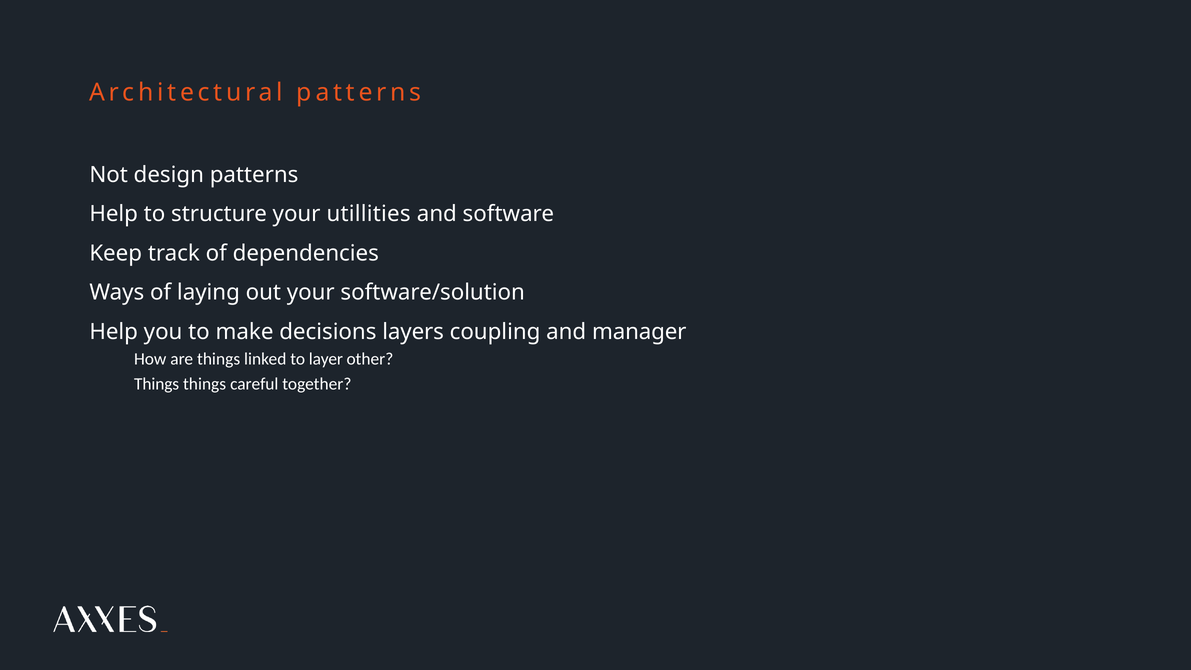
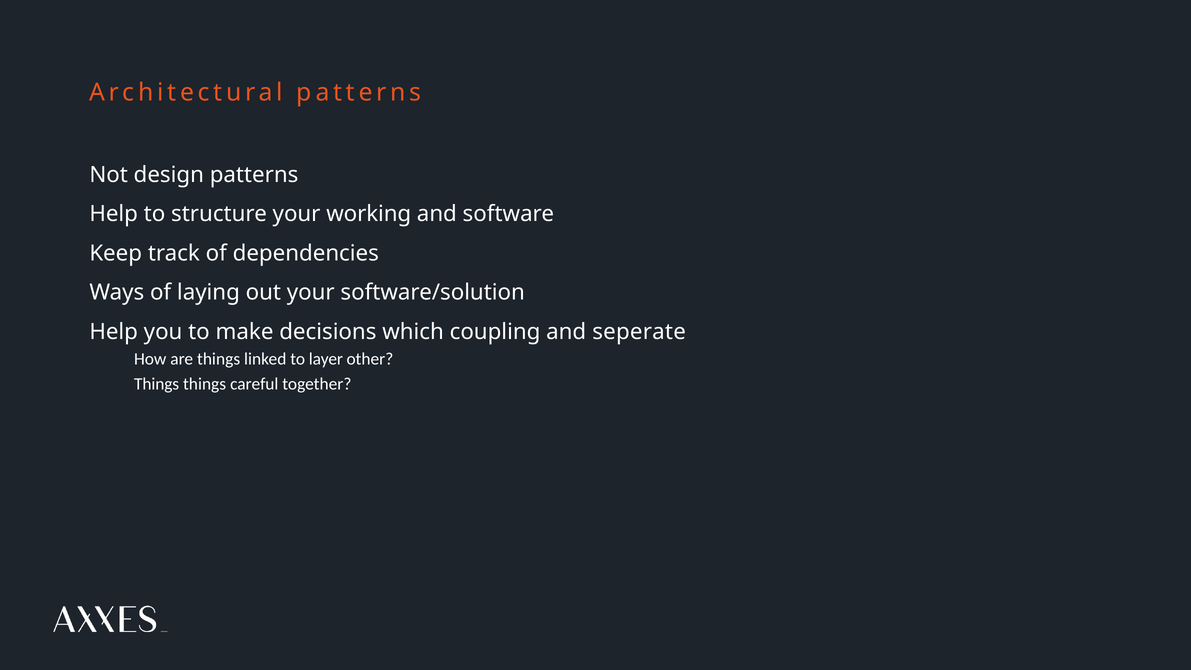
utillities: utillities -> working
layers: layers -> which
manager: manager -> seperate
